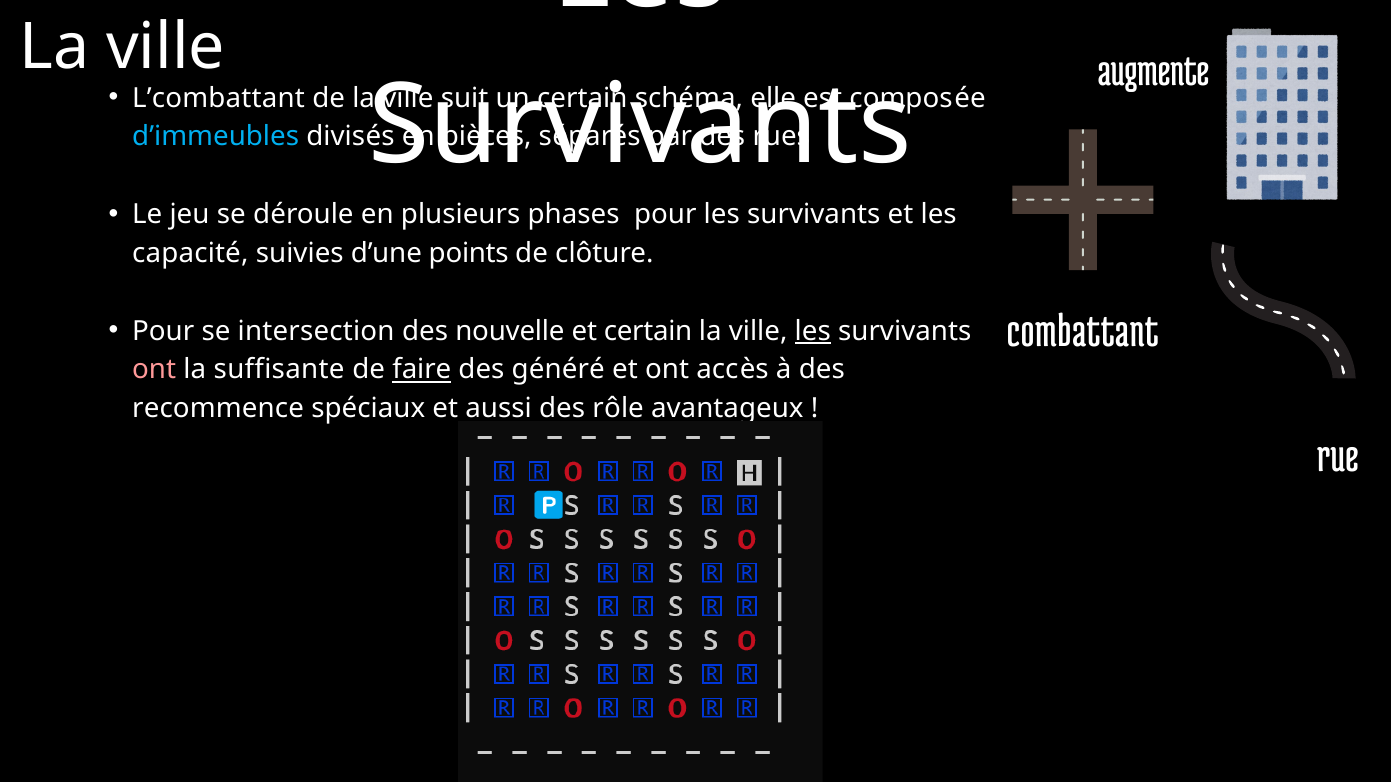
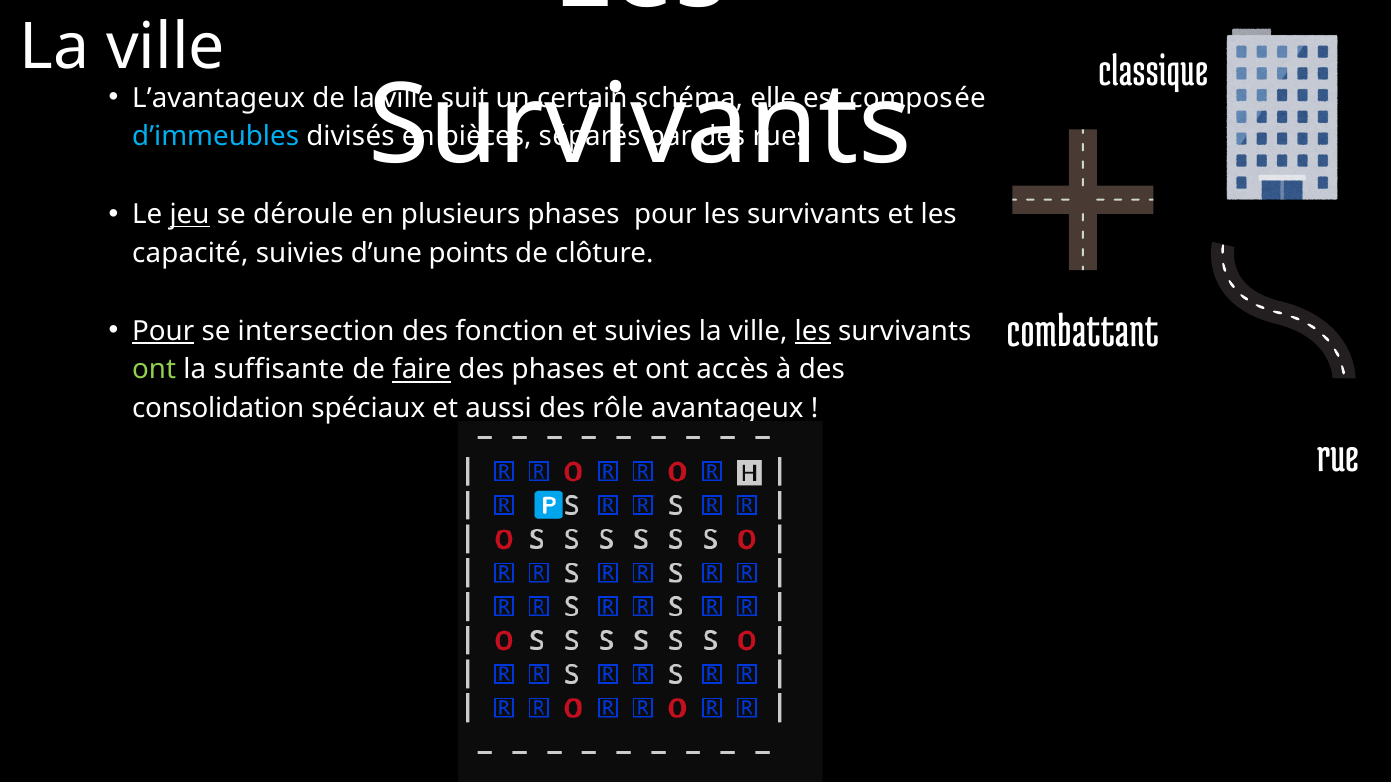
augmente: augmente -> classique
L’combattant: L’combattant -> L’avantageux
jeu underline: none -> present
Pour at (163, 331) underline: none -> present
nouvelle: nouvelle -> fonction
et certain: certain -> suivies
ont at (154, 370) colour: pink -> light green
des généré: généré -> phases
recommence: recommence -> consolidation
